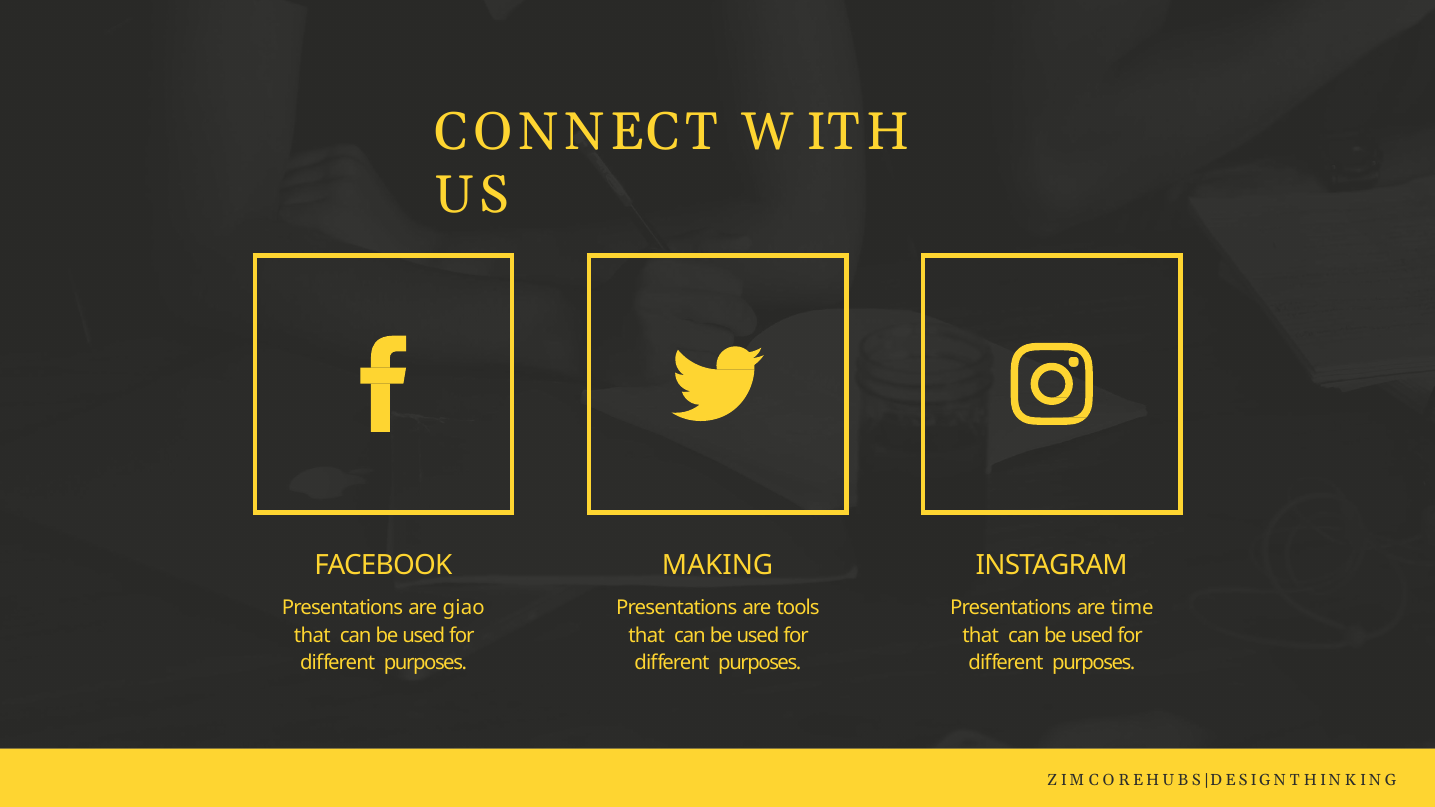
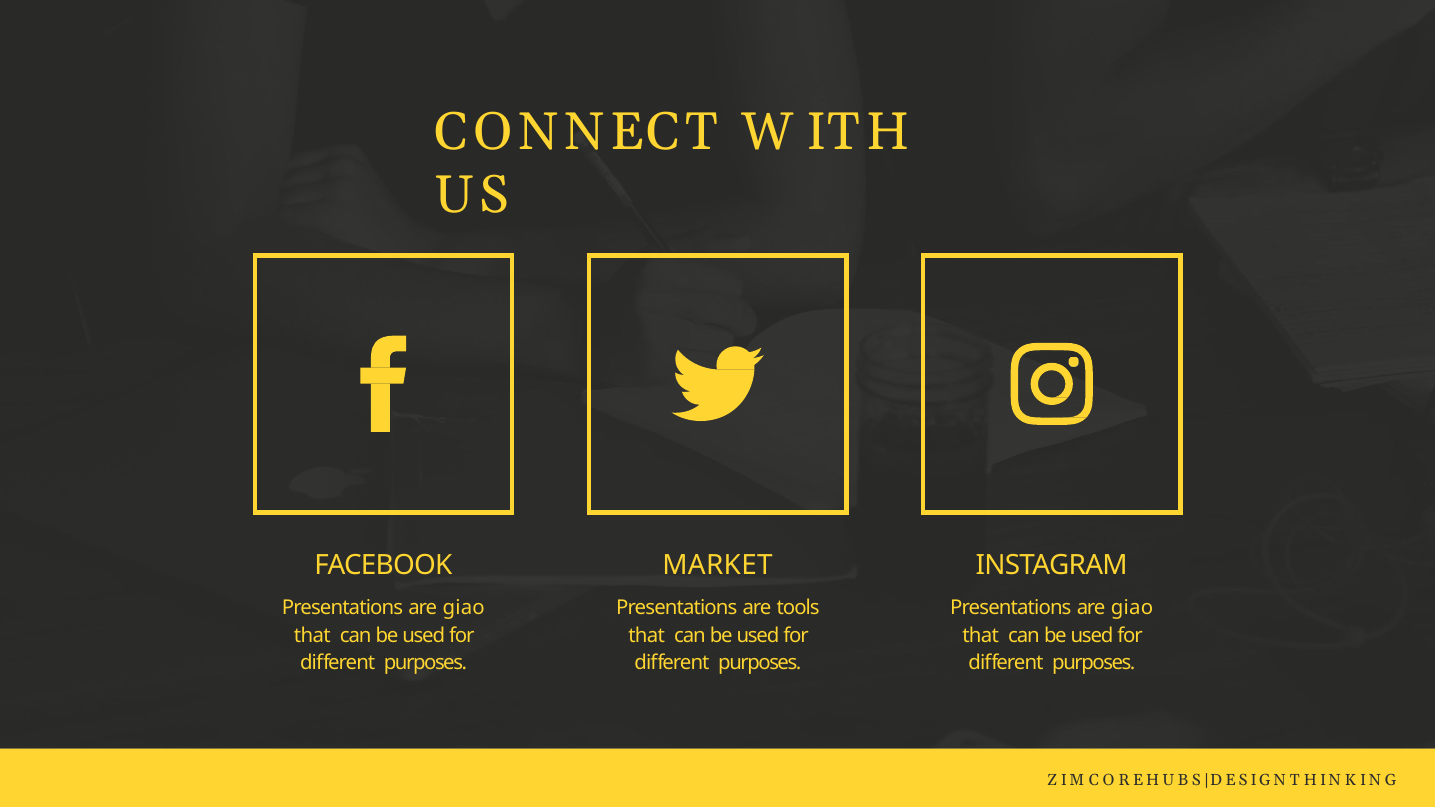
MAKING: MAKING -> MARKET
time at (1132, 608): time -> giao
